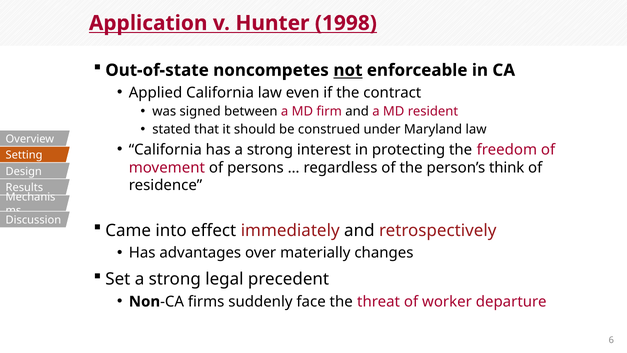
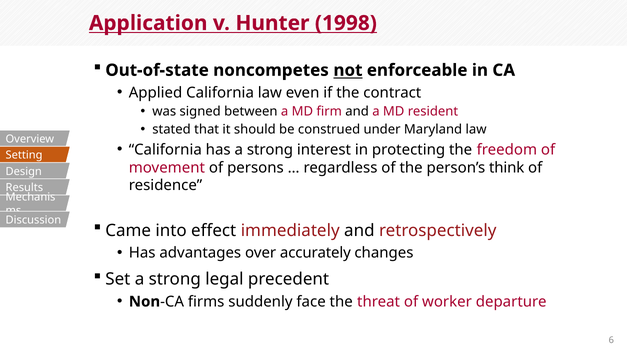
materially: materially -> accurately
